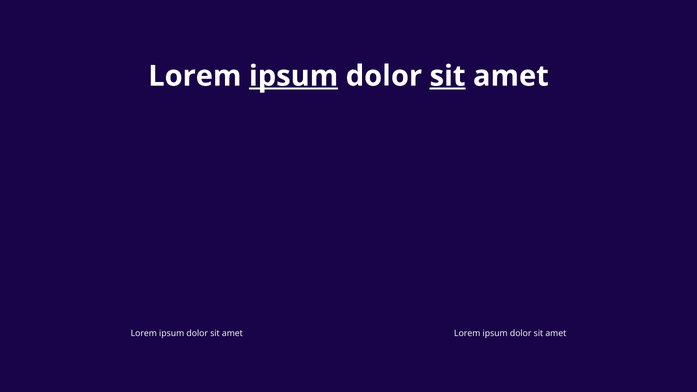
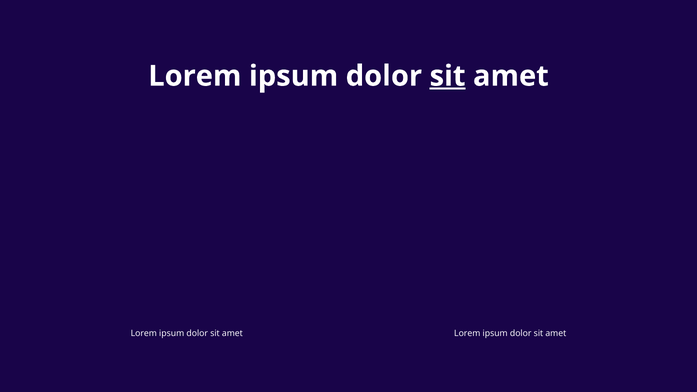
ipsum at (294, 76) underline: present -> none
